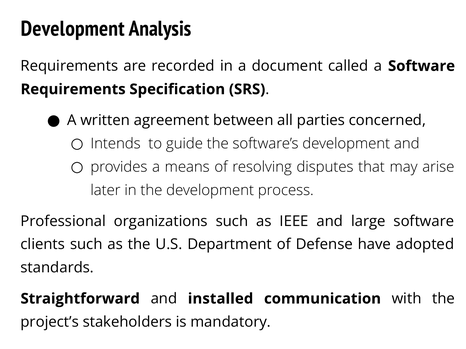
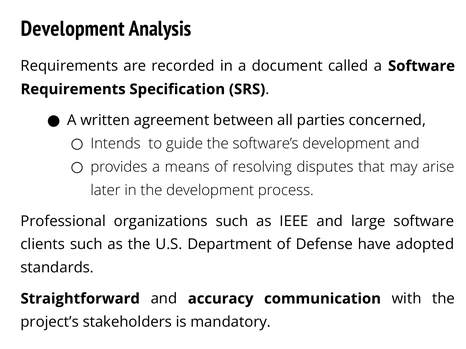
installed: installed -> accuracy
